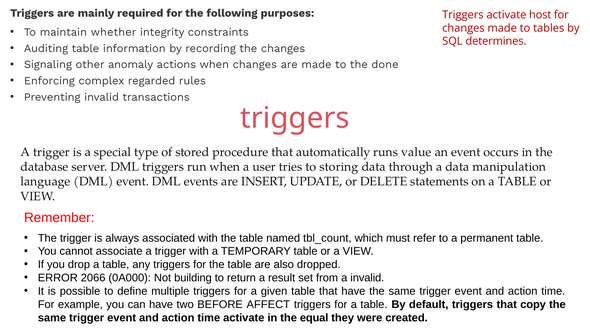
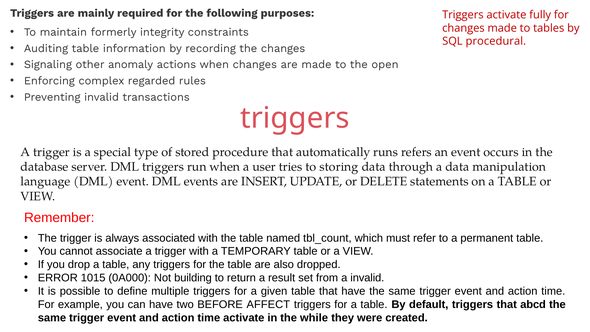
host: host -> fully
whether: whether -> formerly
determines: determines -> procedural
done: done -> open
value: value -> refers
2066: 2066 -> 1015
copy: copy -> abcd
equal: equal -> while
